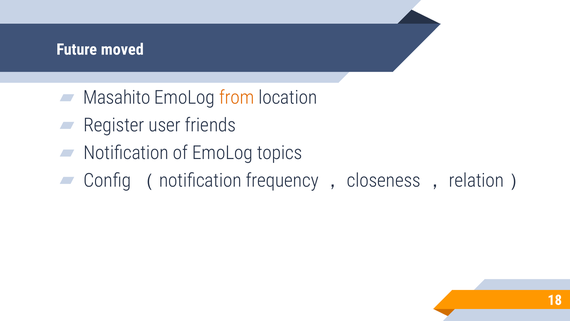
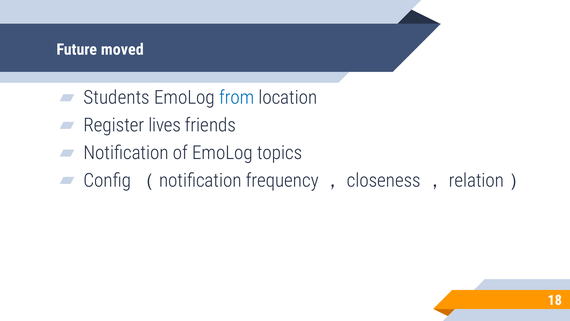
Masahito: Masahito -> Students
from colour: orange -> blue
user: user -> lives
